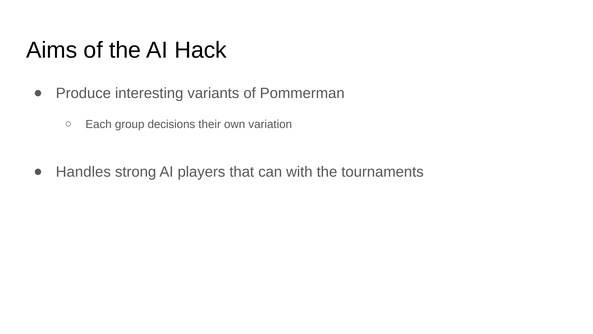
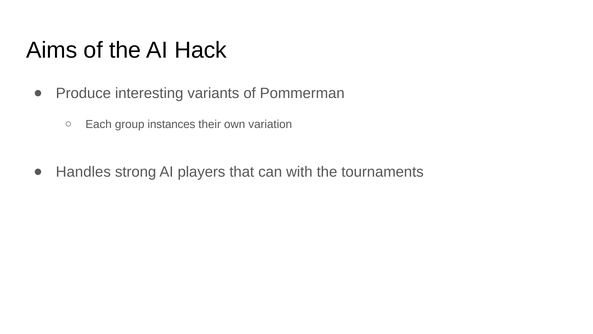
decisions: decisions -> instances
